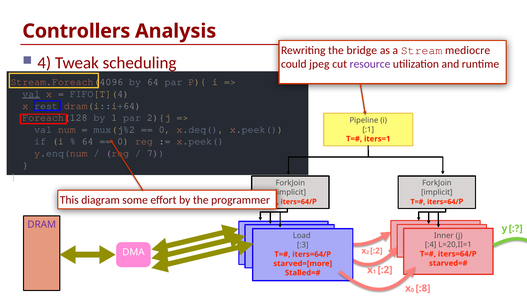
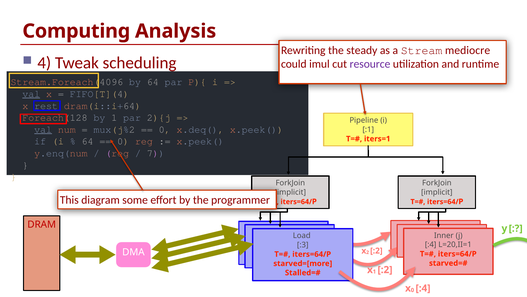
Controllers: Controllers -> Computing
bridge: bridge -> steady
jpeg: jpeg -> imul
val at (43, 129) underline: none -> present
DRAM colour: purple -> red
0 :8: :8 -> :4
